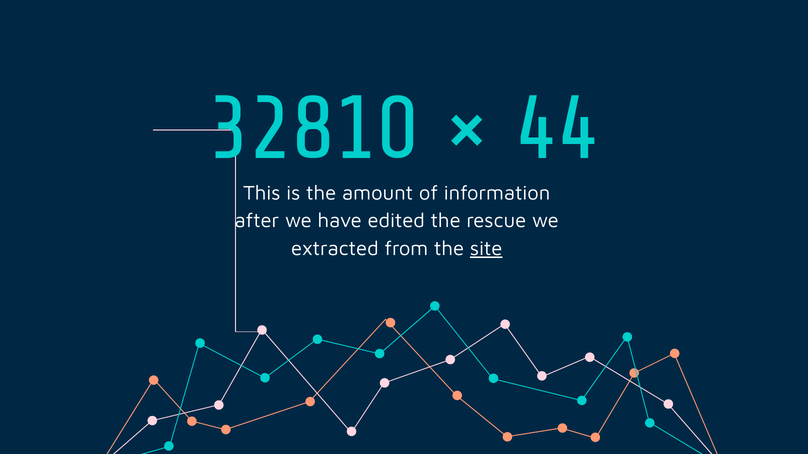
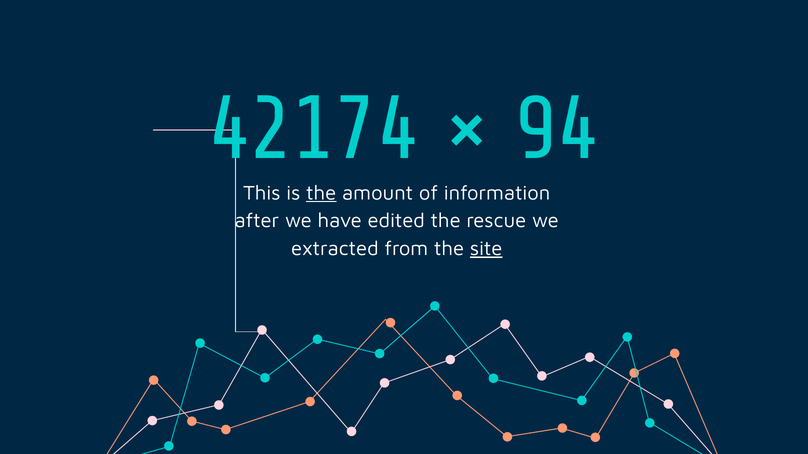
32810: 32810 -> 42174
44: 44 -> 94
the at (321, 193) underline: none -> present
